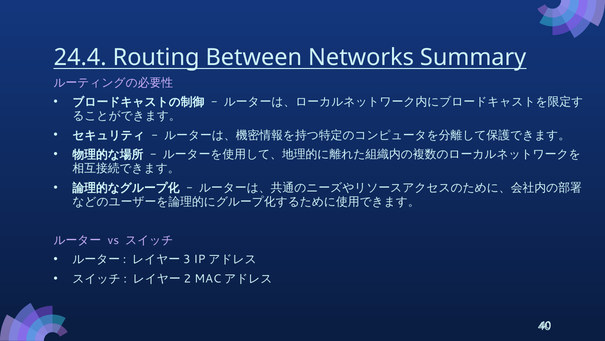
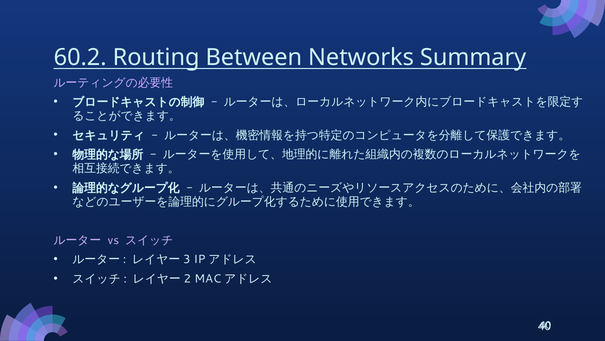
24.4: 24.4 -> 60.2
